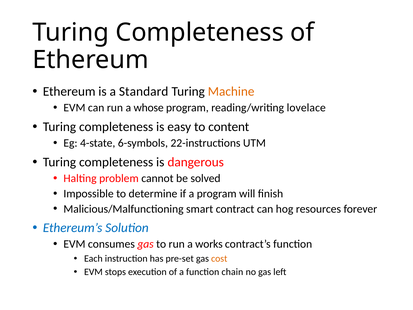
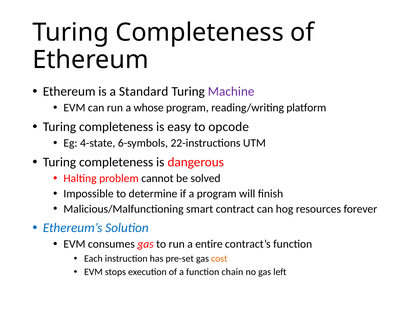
Machine colour: orange -> purple
lovelace: lovelace -> platform
content: content -> opcode
works: works -> entire
